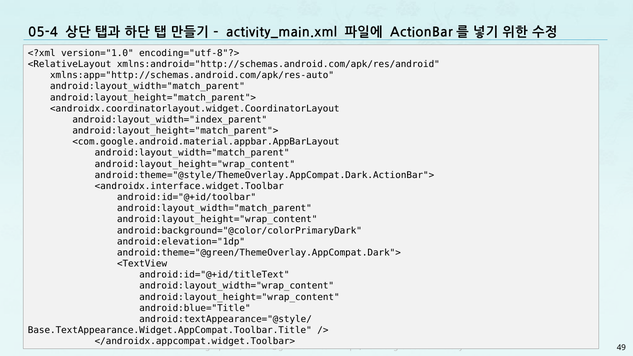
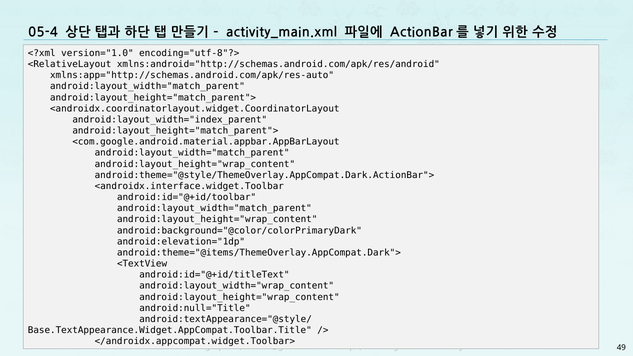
android:theme="@green/ThemeOverlay.AppCompat.Dark">: android:theme="@green/ThemeOverlay.AppCompat.Dark"> -> android:theme="@items/ThemeOverlay.AppCompat.Dark">
android:blue="Title: android:blue="Title -> android:null="Title
